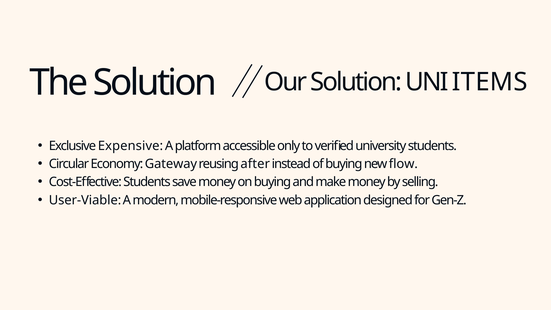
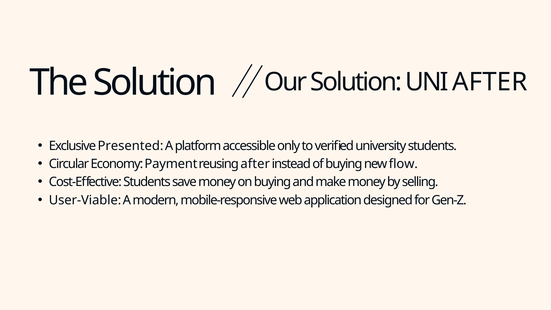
UNI ITEMS: ITEMS -> AFTER
Expensive: Expensive -> Presented
Gateway: Gateway -> Payment
